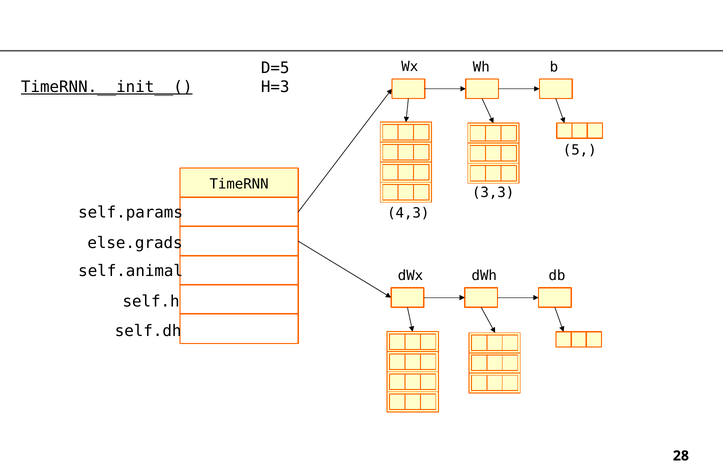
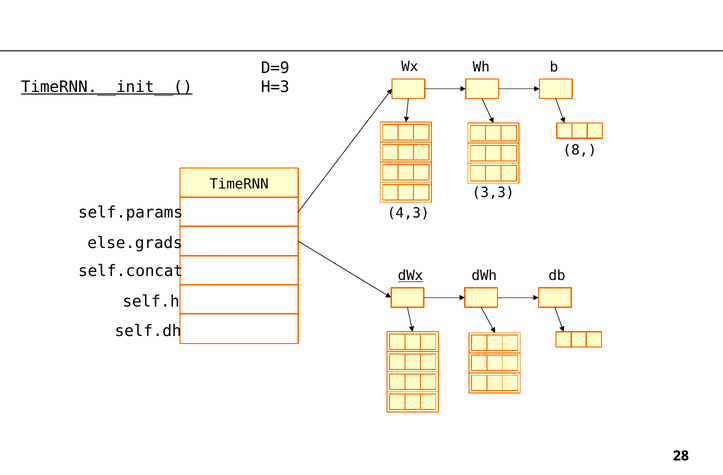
D=5: D=5 -> D=9
5: 5 -> 8
self.animal: self.animal -> self.concat
dWx underline: none -> present
